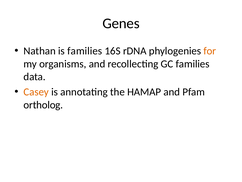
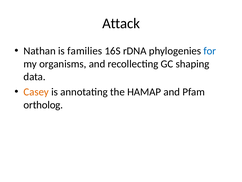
Genes: Genes -> Attack
for colour: orange -> blue
GC families: families -> shaping
